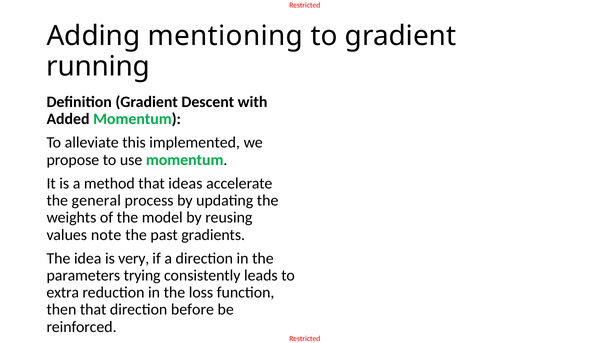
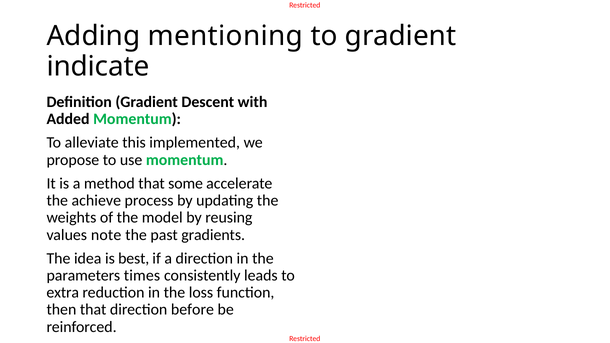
running: running -> indicate
ideas: ideas -> some
general: general -> achieve
very: very -> best
trying: trying -> times
